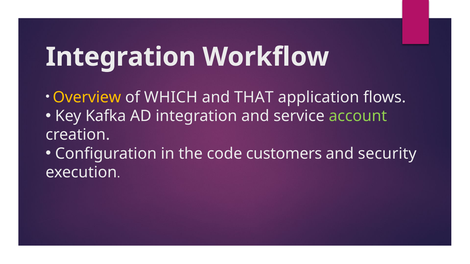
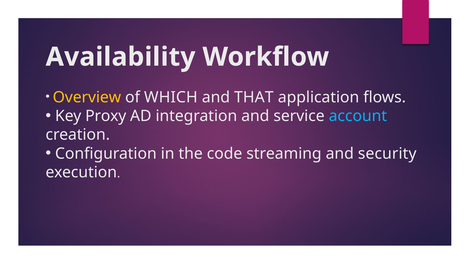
Integration at (121, 57): Integration -> Availability
Kafka: Kafka -> Proxy
account colour: light green -> light blue
customers: customers -> streaming
